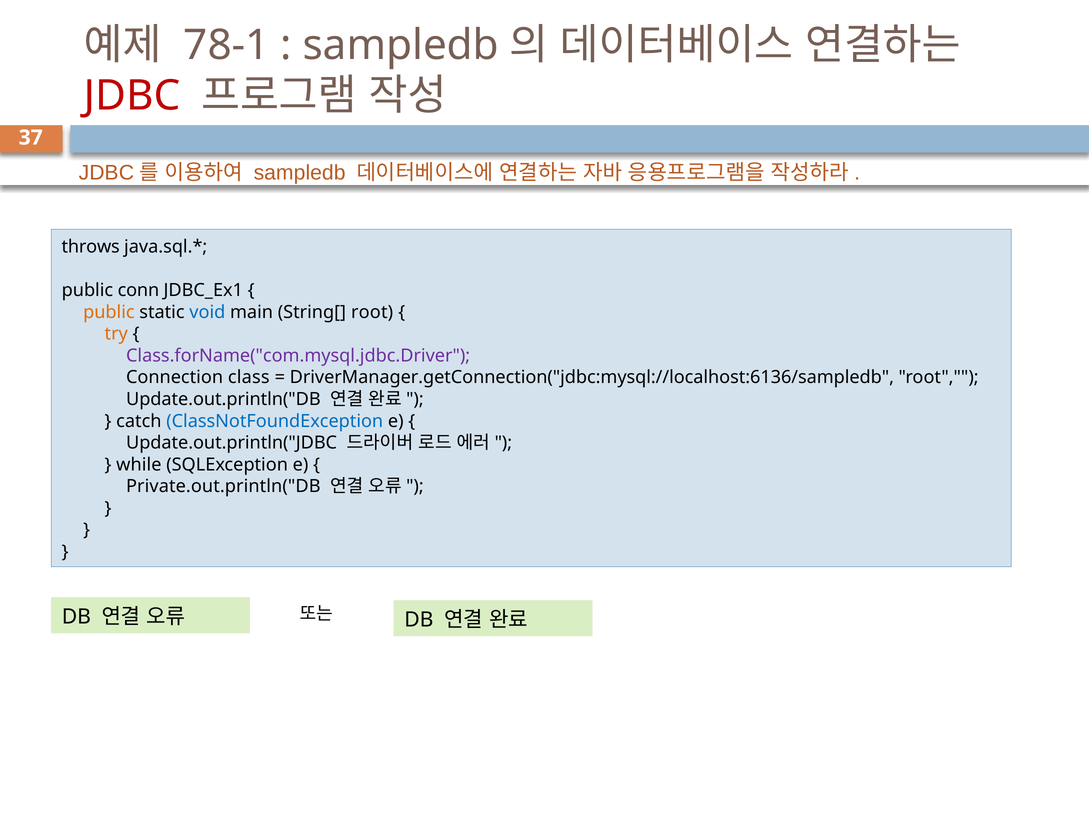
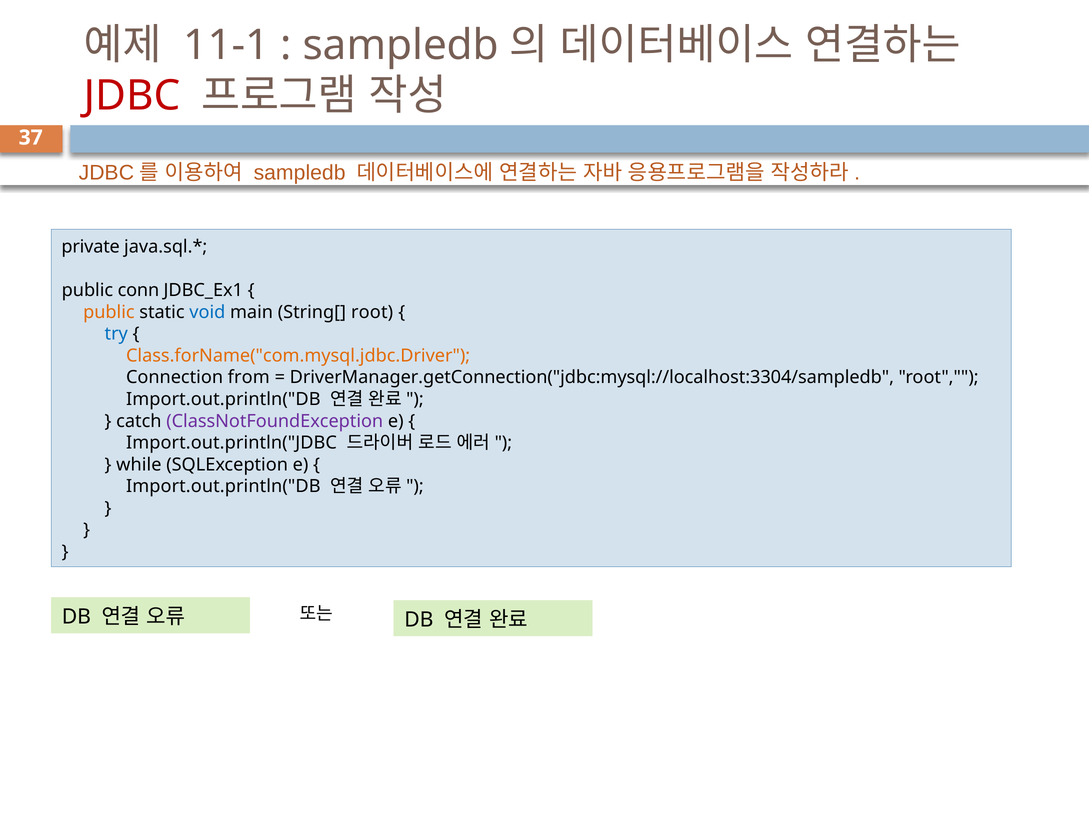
78-1: 78-1 -> 11-1
throws: throws -> private
try colour: orange -> blue
Class.forName("com.mysql.jdbc.Driver colour: purple -> orange
class: class -> from
DriverManager.getConnection("jdbc:mysql://localhost:6136/sampledb: DriverManager.getConnection("jdbc:mysql://localhost:6136/sampledb -> DriverManager.getConnection("jdbc:mysql://localhost:3304/sampledb
Update.out.println("DB at (223, 400): Update.out.println("DB -> Import.out.println("DB
ClassNotFoundException colour: blue -> purple
Update.out.println("JDBC: Update.out.println("JDBC -> Import.out.println("JDBC
Private.out.println("DB at (223, 487): Private.out.println("DB -> Import.out.println("DB
